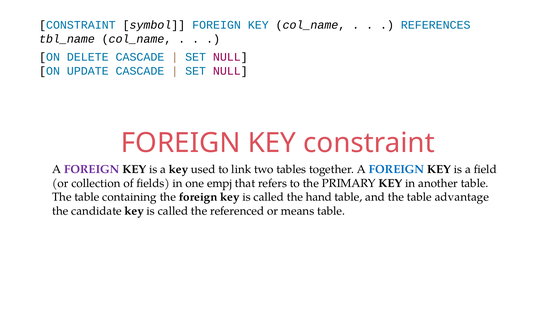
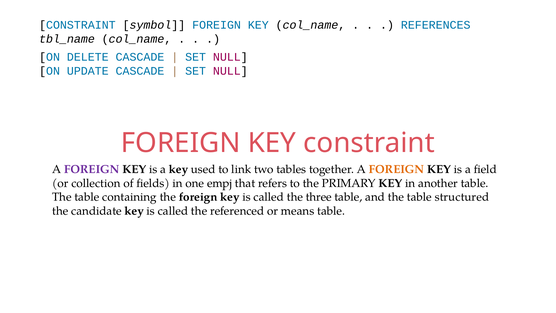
FOREIGN at (397, 169) colour: blue -> orange
hand: hand -> three
advantage: advantage -> structured
